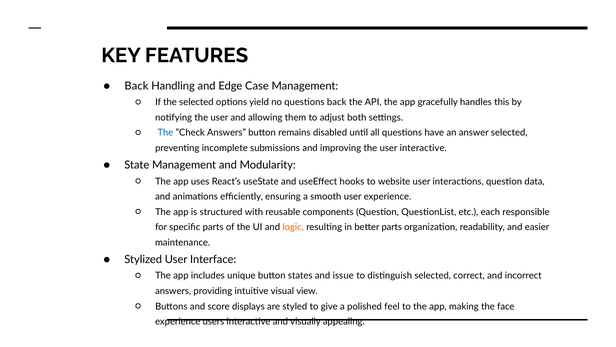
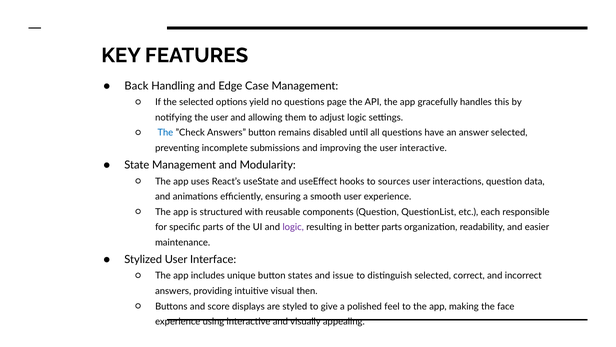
questions back: back -> page
adjust both: both -> logic
website: website -> sources
logic at (293, 227) colour: orange -> purple
view: view -> then
users: users -> using
